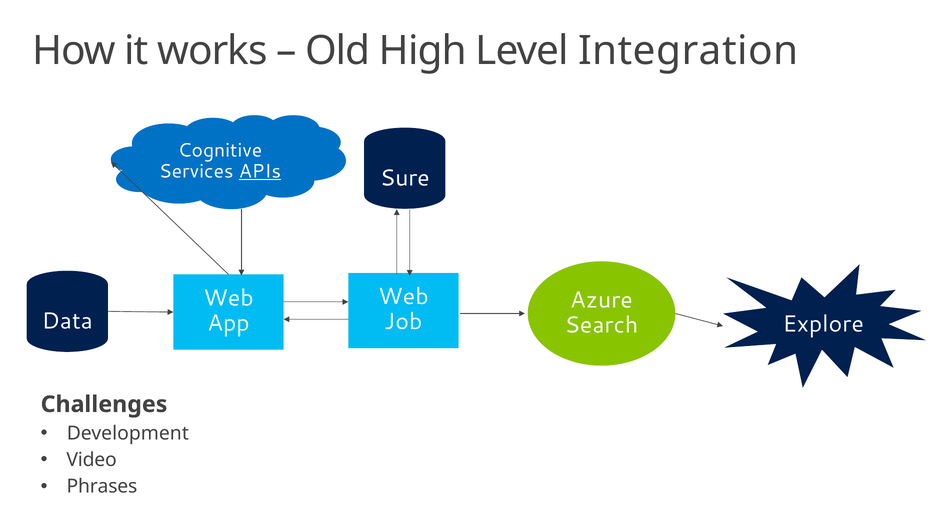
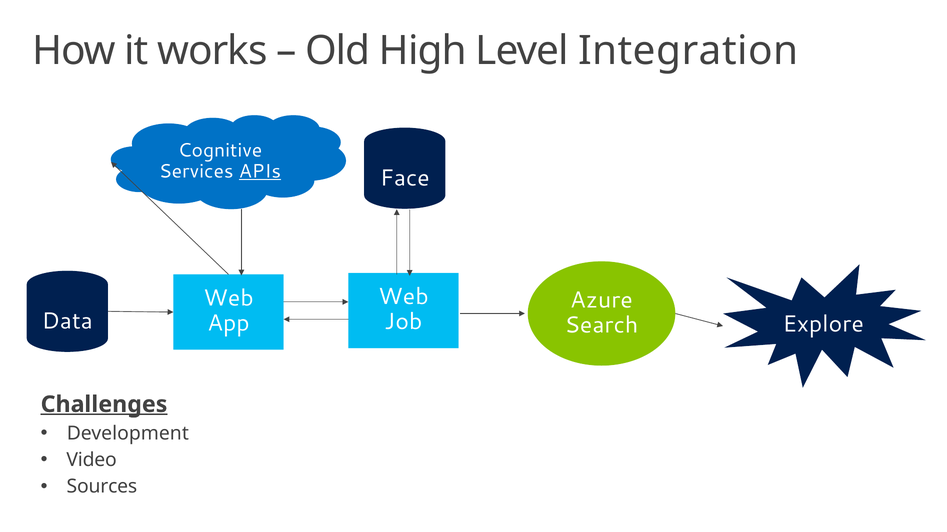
Sure: Sure -> Face
Challenges underline: none -> present
Phrases: Phrases -> Sources
